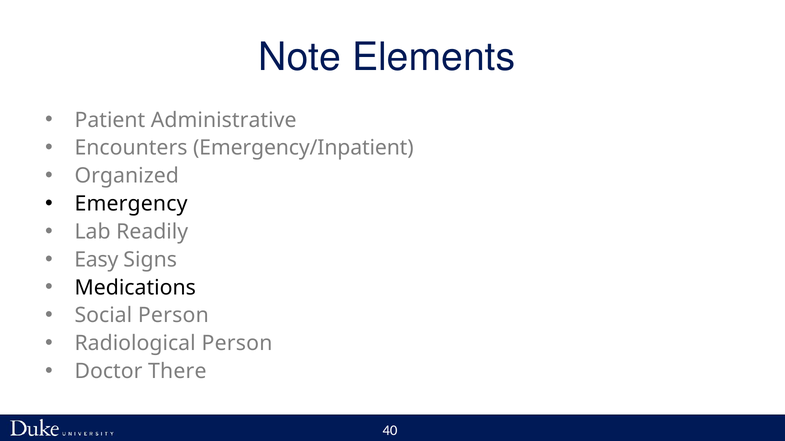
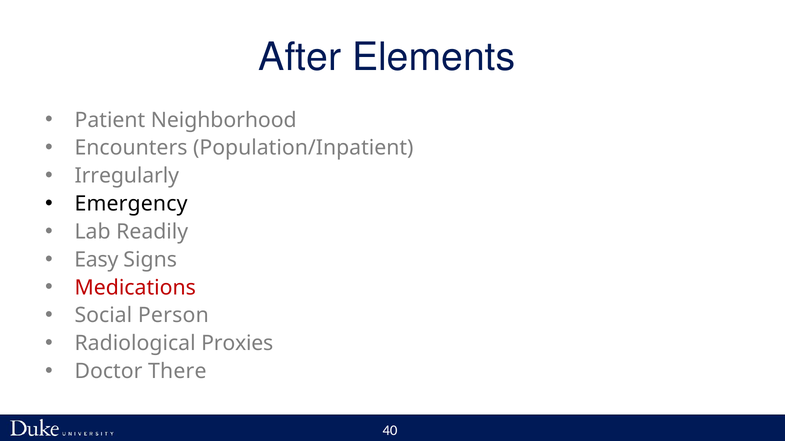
Note: Note -> After
Administrative: Administrative -> Neighborhood
Emergency/Inpatient: Emergency/Inpatient -> Population/Inpatient
Organized: Organized -> Irregularly
Medications colour: black -> red
Radiological Person: Person -> Proxies
